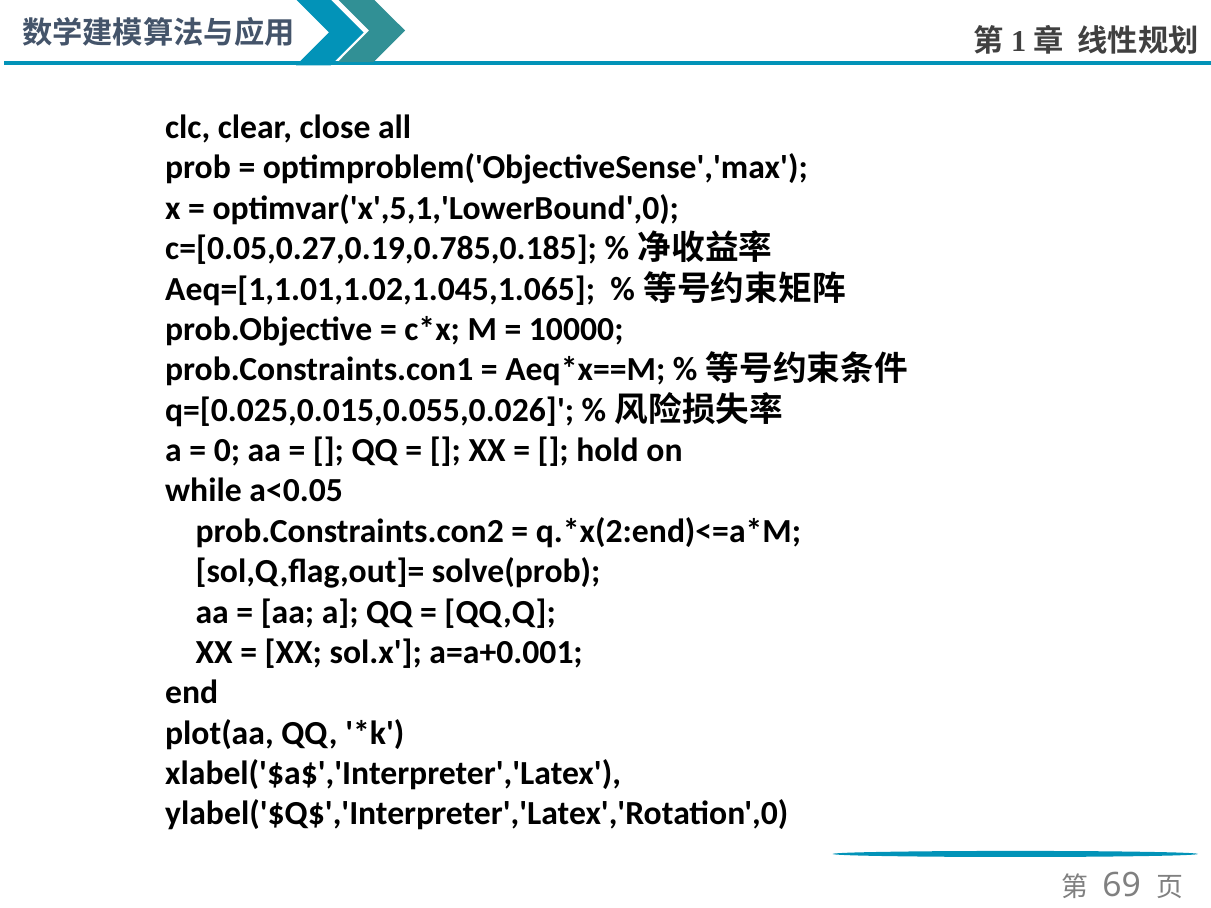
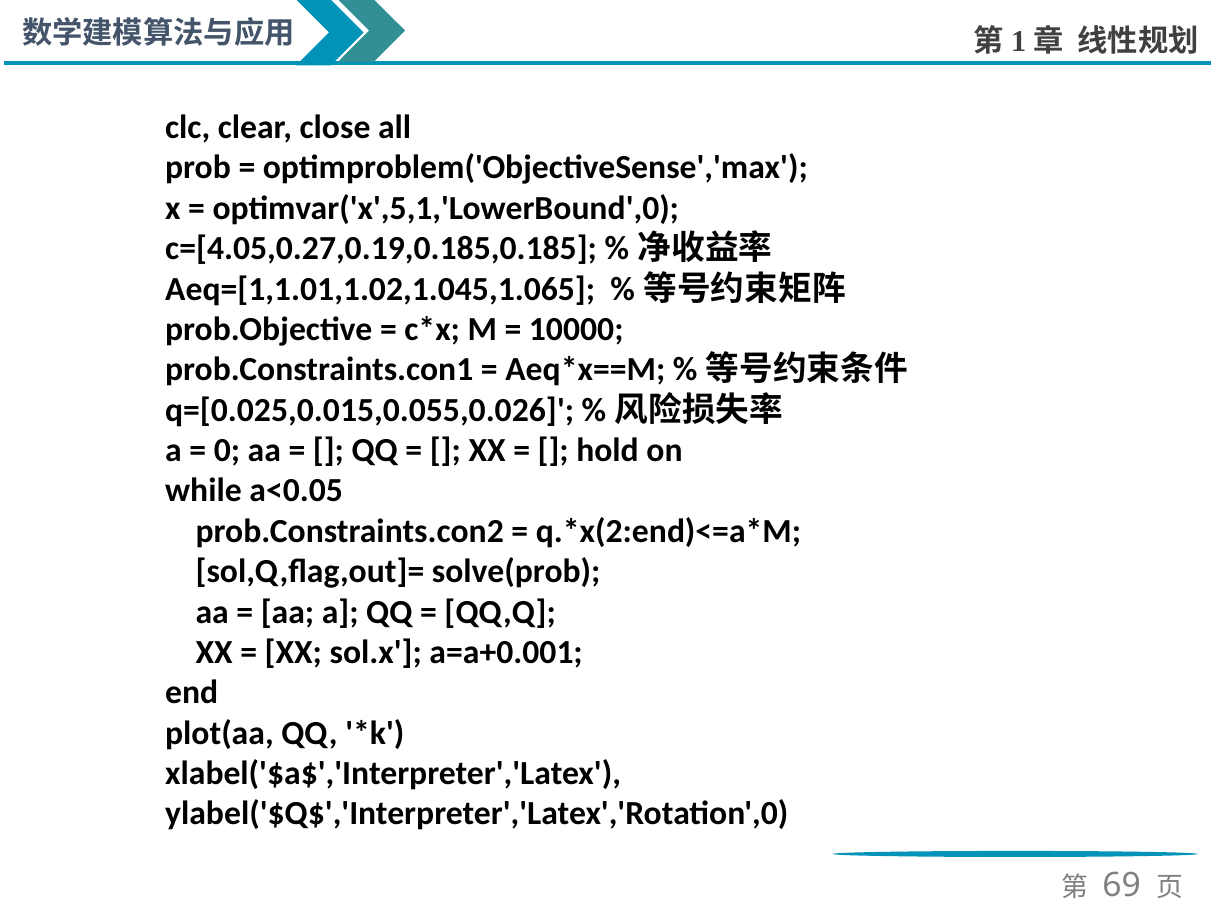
c=[0.05,0.27,0.19,0.785,0.185: c=[0.05,0.27,0.19,0.785,0.185 -> c=[4.05,0.27,0.19,0.185,0.185
